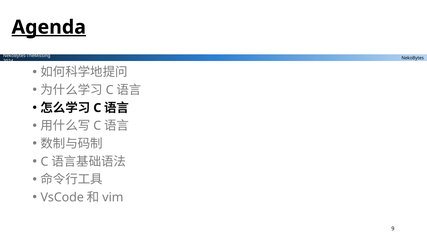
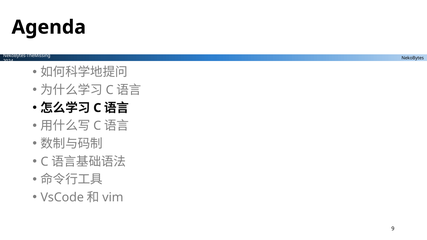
Agenda underline: present -> none
